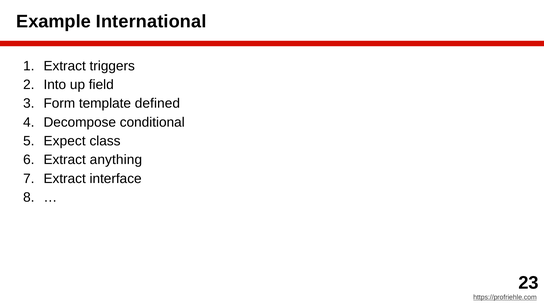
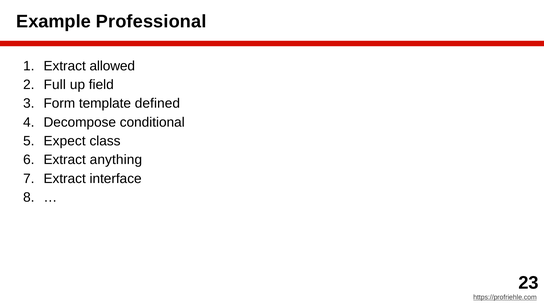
International: International -> Professional
triggers: triggers -> allowed
Into: Into -> Full
